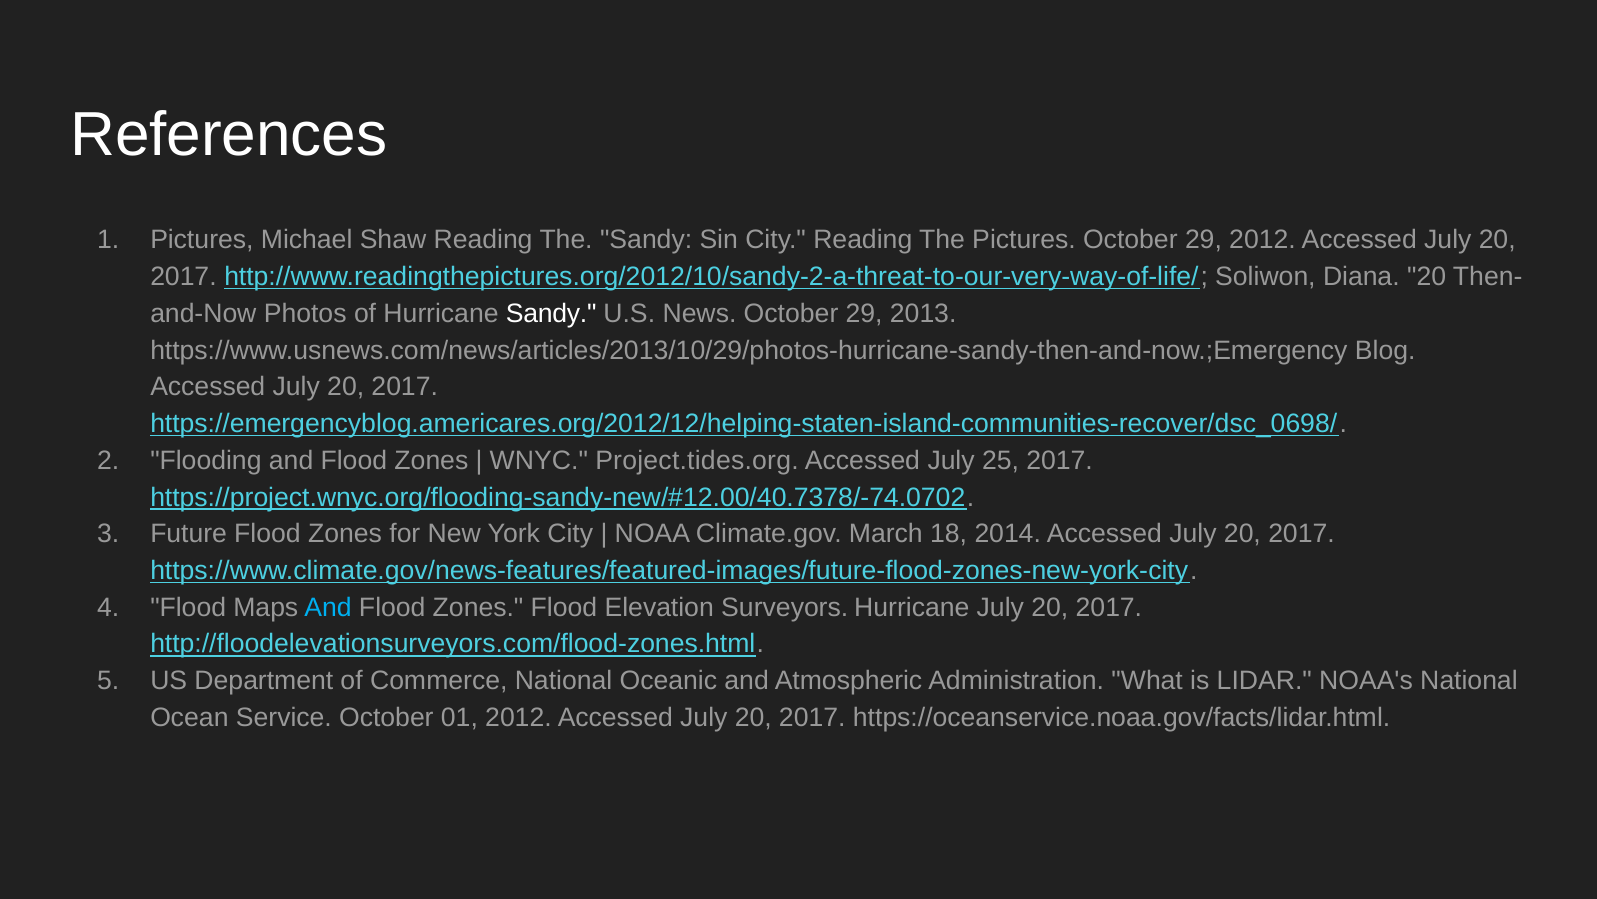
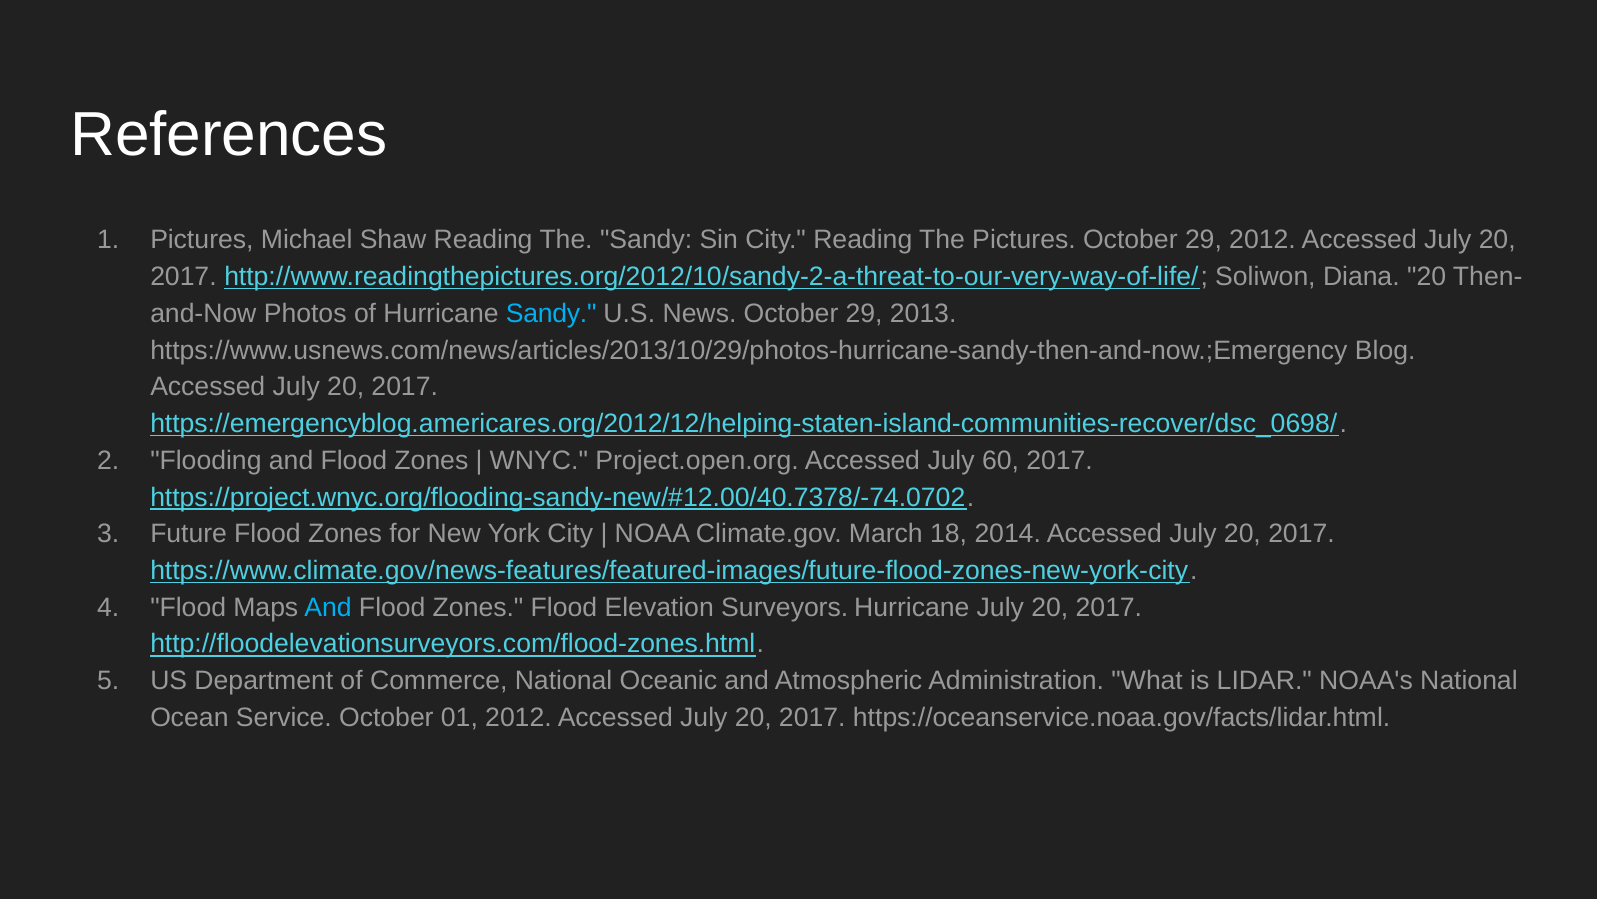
Sandy at (551, 313) colour: white -> light blue
Project.tides.org: Project.tides.org -> Project.open.org
25: 25 -> 60
